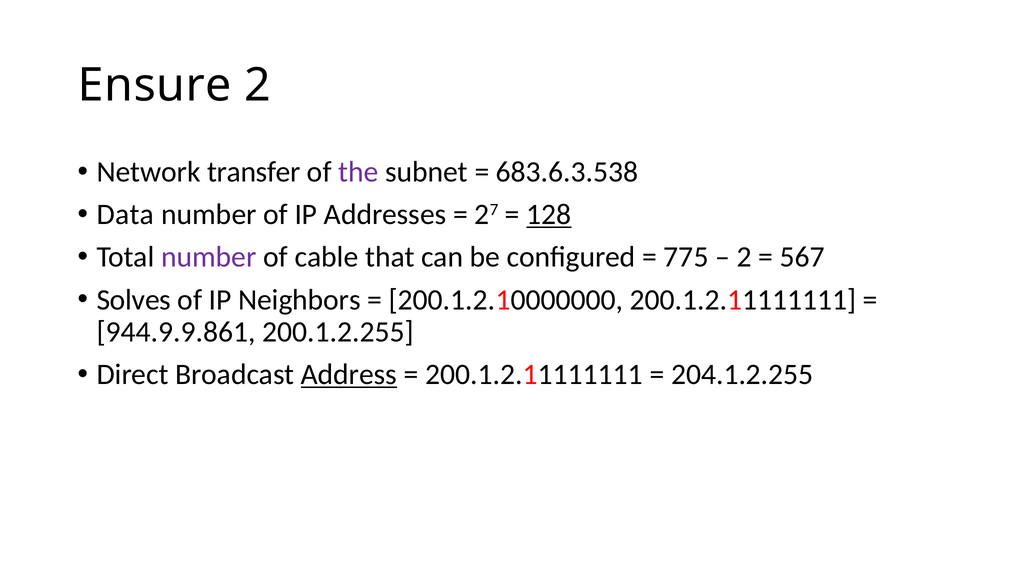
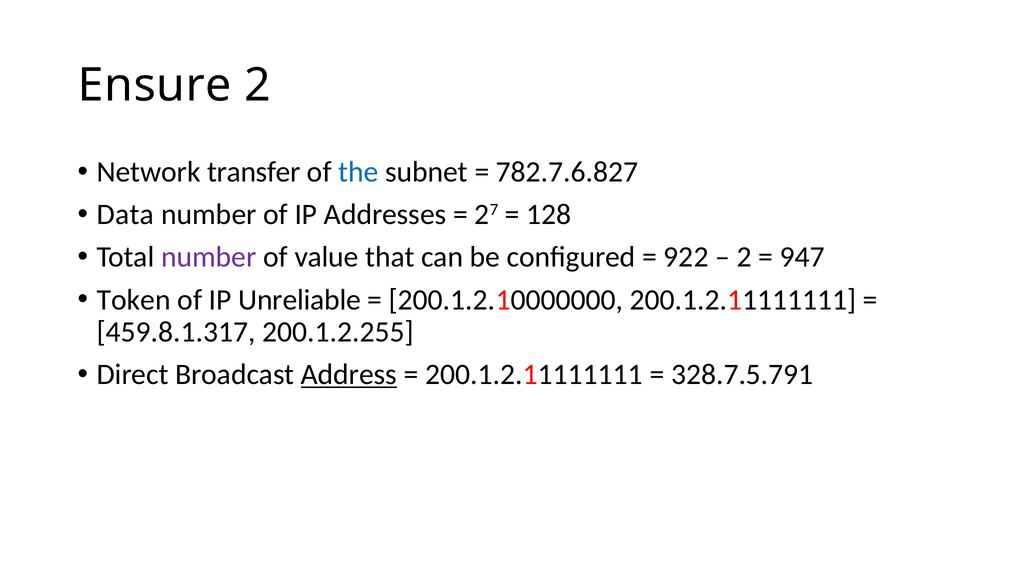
the colour: purple -> blue
683.6.3.538: 683.6.3.538 -> 782.7.6.827
128 underline: present -> none
cable: cable -> value
775: 775 -> 922
567: 567 -> 947
Solves: Solves -> Token
Neighbors: Neighbors -> Unreliable
944.9.9.861: 944.9.9.861 -> 459.8.1.317
204.1.2.255: 204.1.2.255 -> 328.7.5.791
